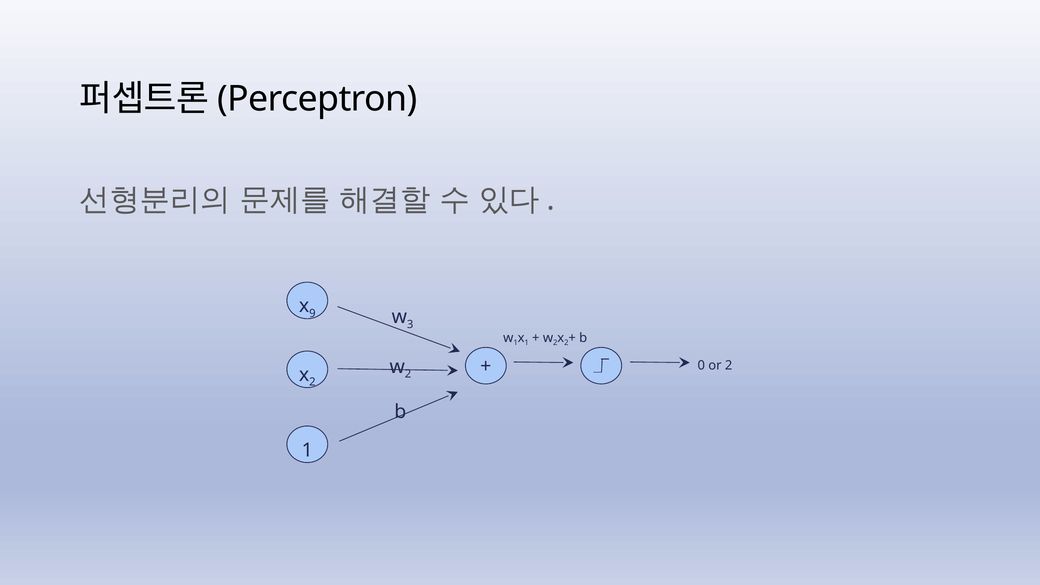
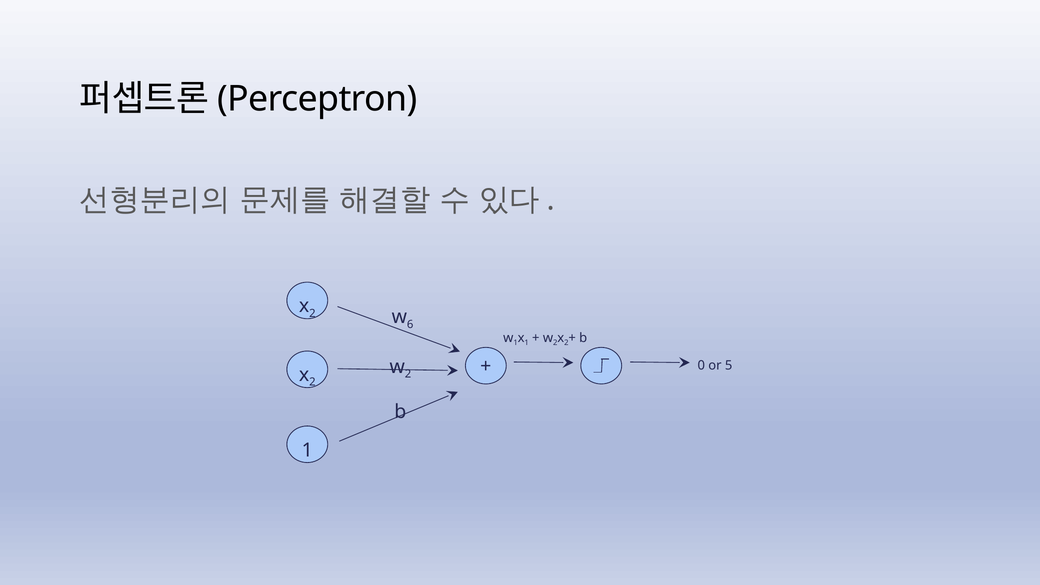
9 at (312, 313): 9 -> 2
3: 3 -> 6
or 2: 2 -> 5
